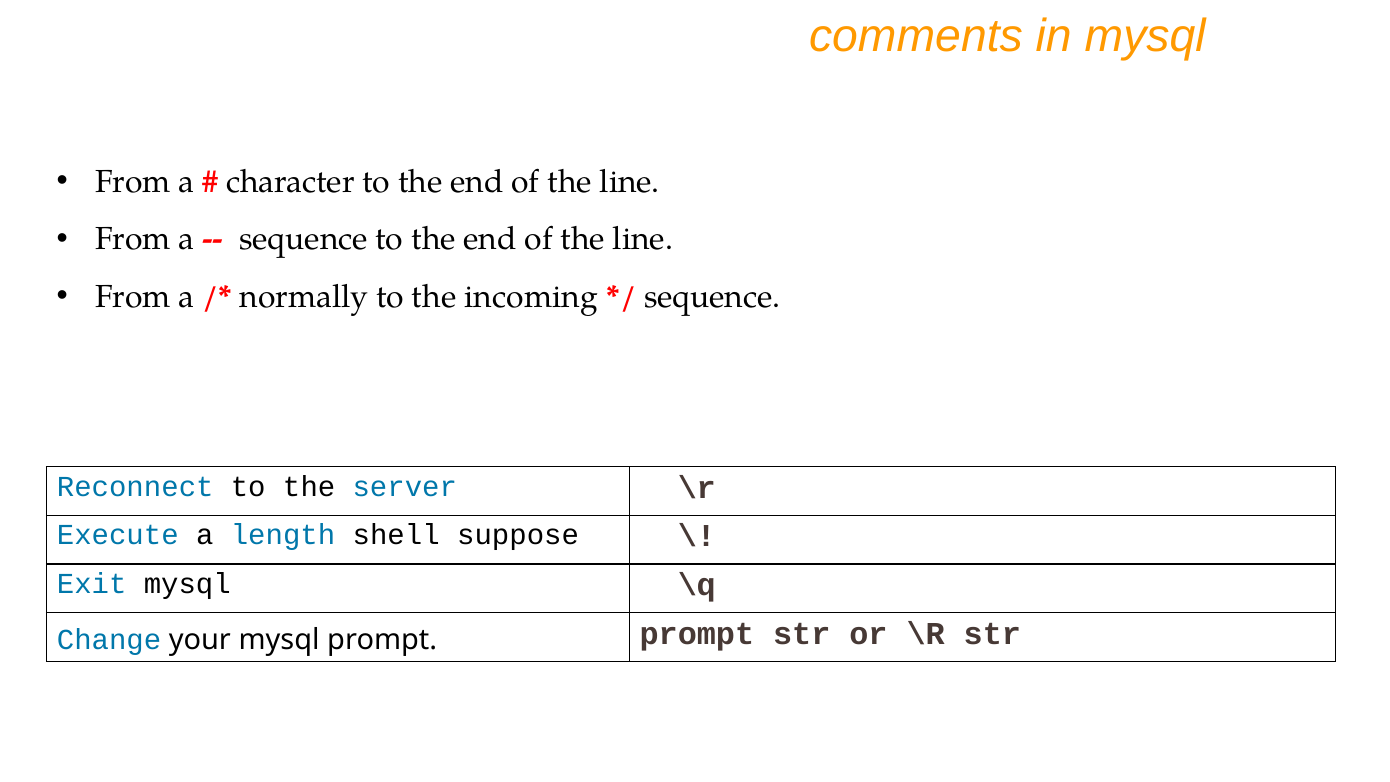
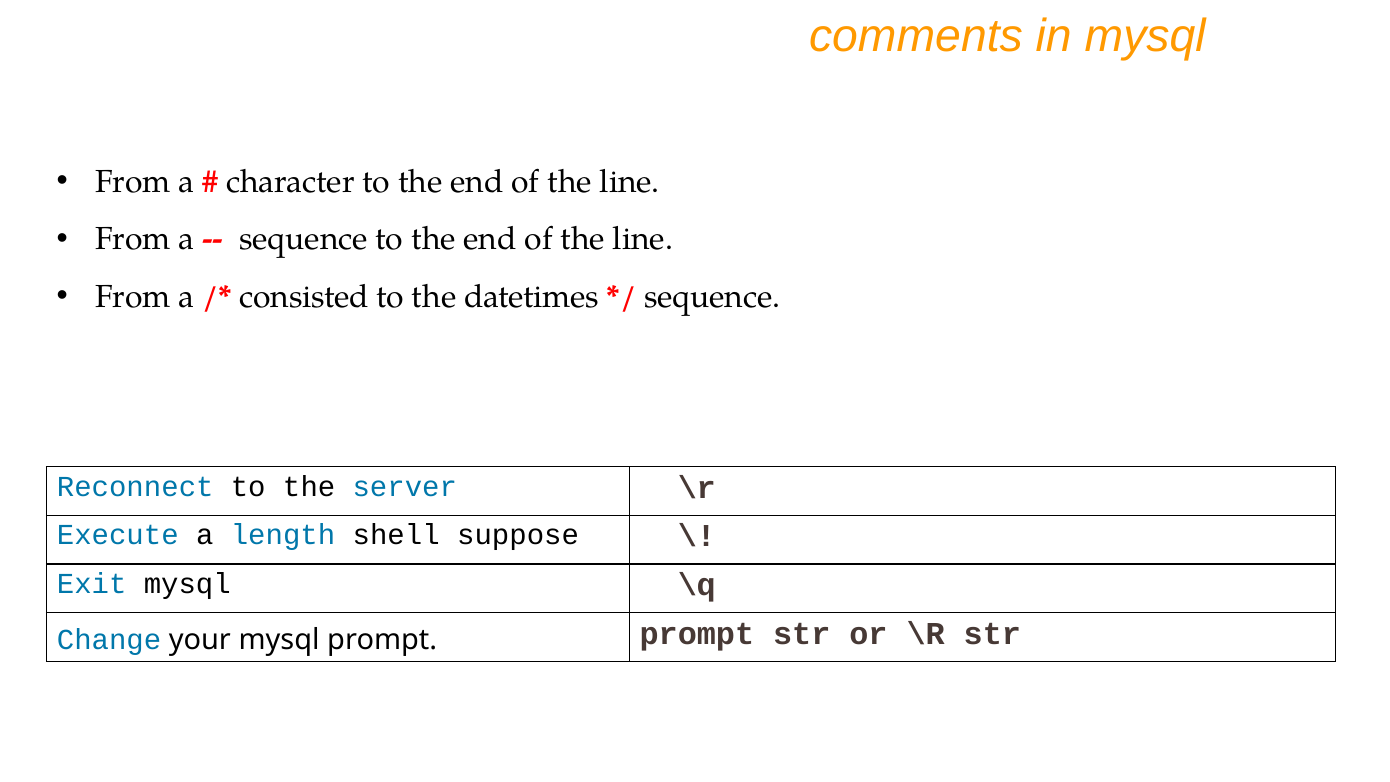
normally: normally -> consisted
incoming: incoming -> datetimes
